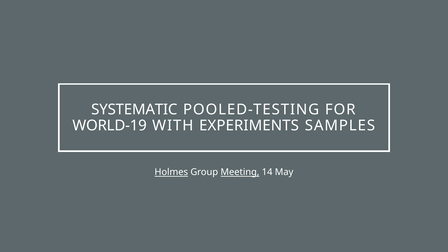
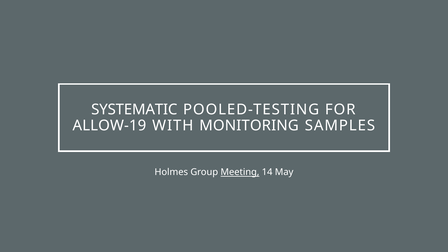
WORLD-19: WORLD-19 -> ALLOW-19
EXPERIMENTS: EXPERIMENTS -> MONITORING
Holmes underline: present -> none
